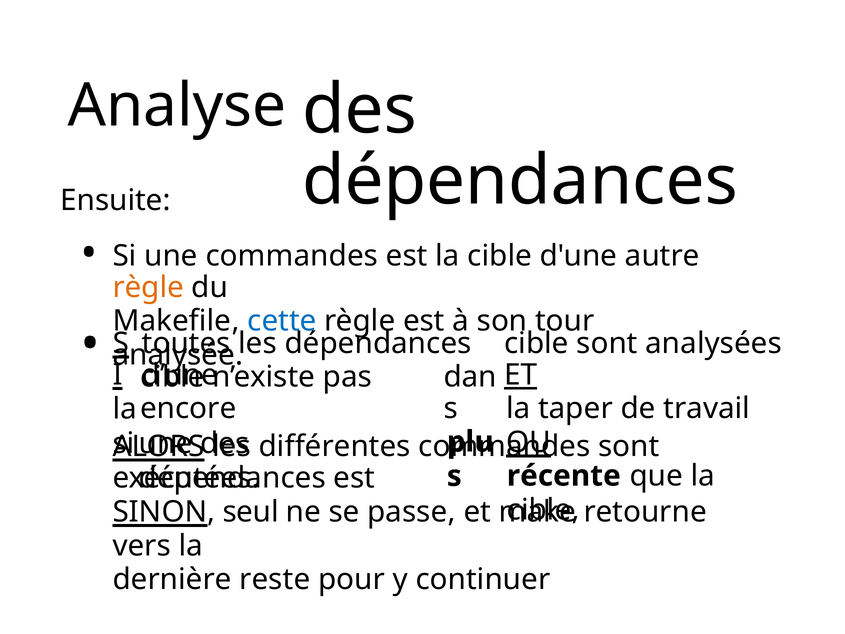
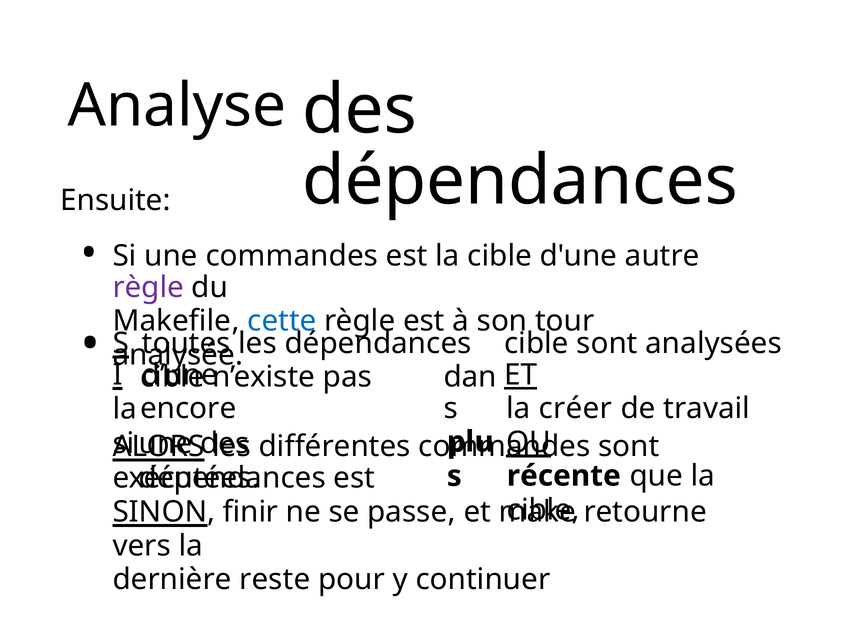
règle at (148, 287) colour: orange -> purple
taper: taper -> créer
seul: seul -> finir
